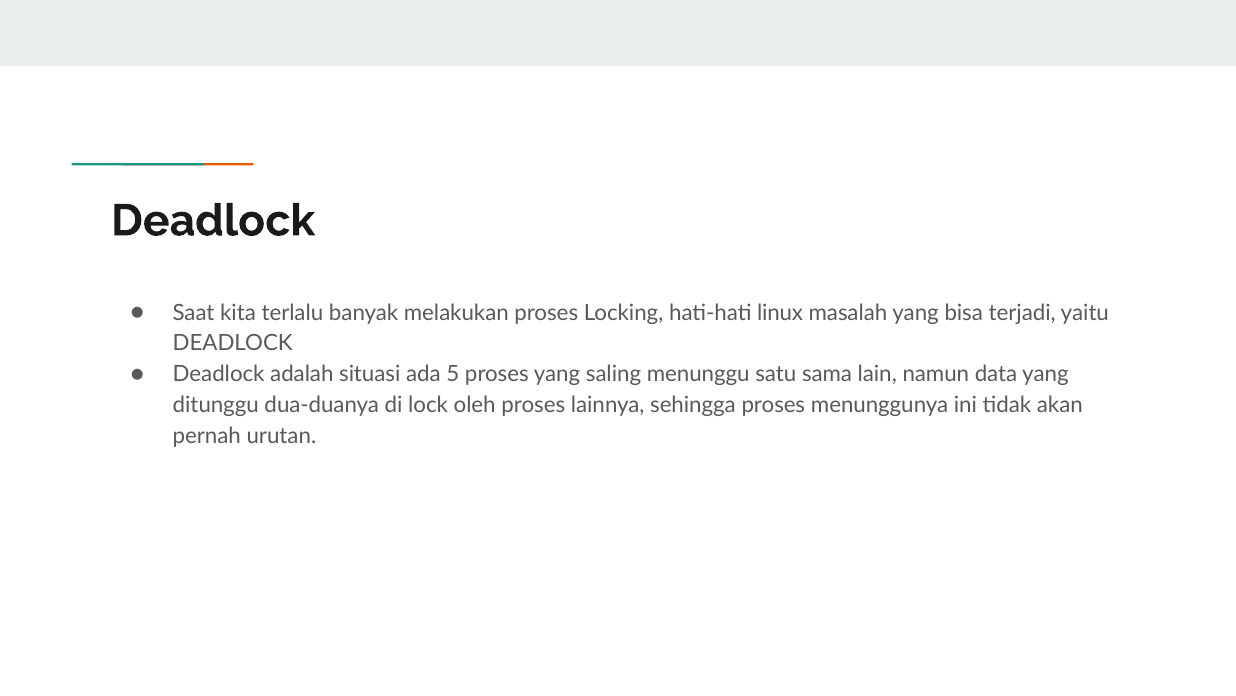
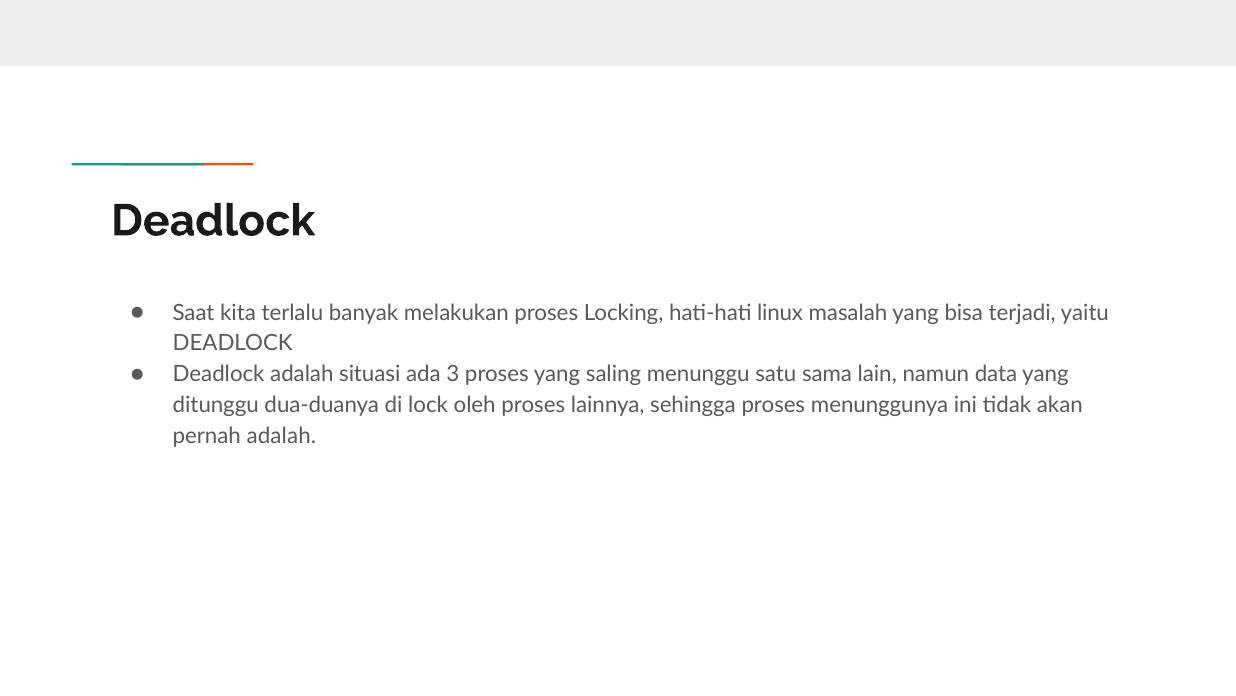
5: 5 -> 3
pernah urutan: urutan -> adalah
